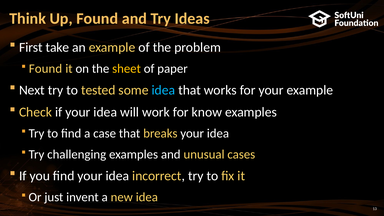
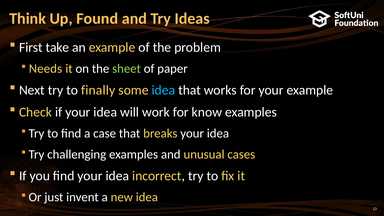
Found at (45, 69): Found -> Needs
sheet colour: yellow -> light green
tested: tested -> finally
